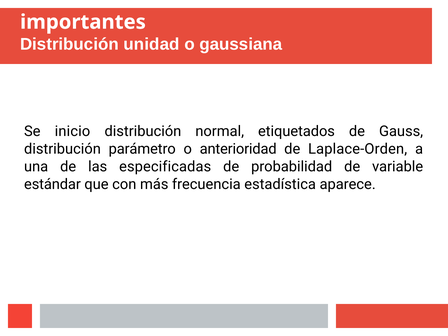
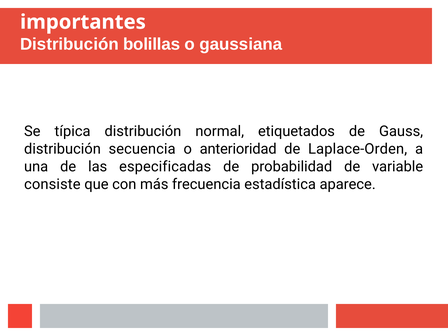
unidad: unidad -> bolillas
inicio: inicio -> típica
parámetro: parámetro -> secuencia
estándar: estándar -> consiste
